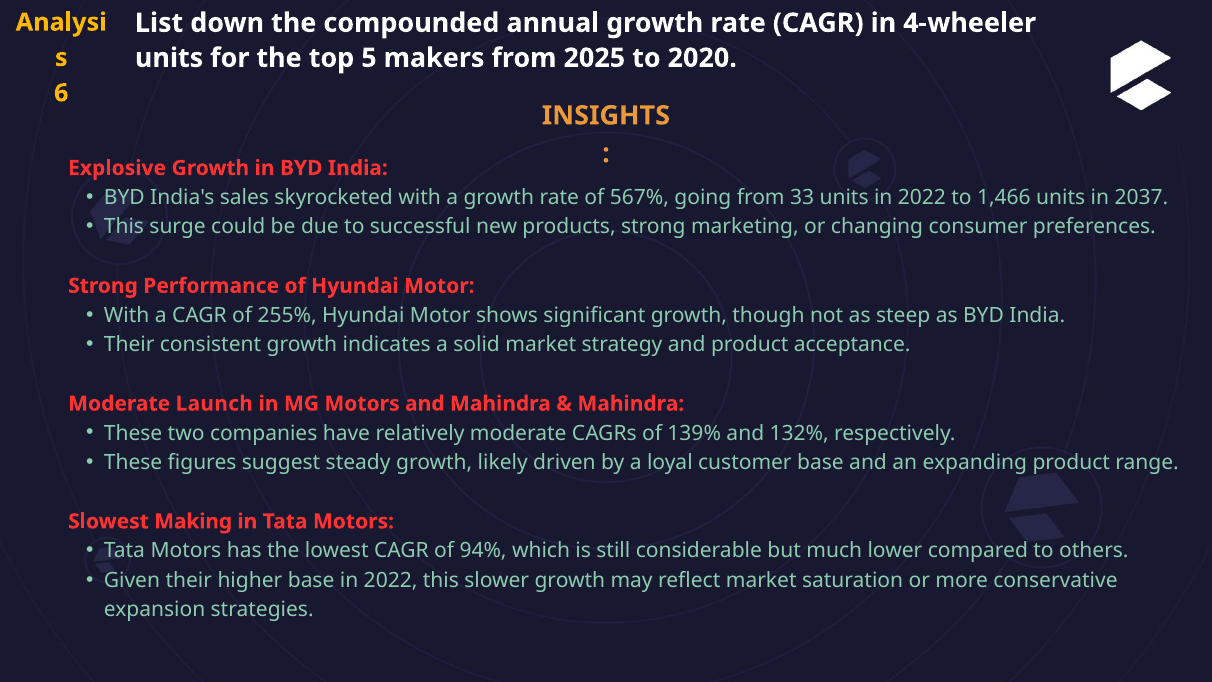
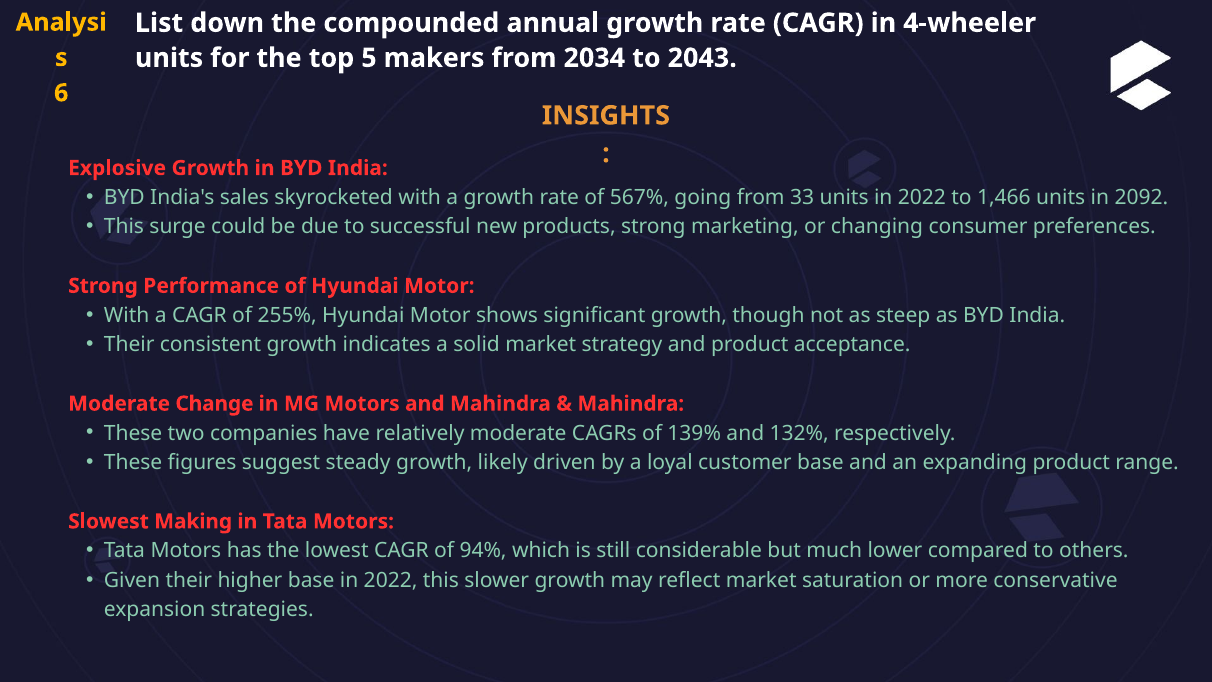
2025: 2025 -> 2034
2020: 2020 -> 2043
2037: 2037 -> 2092
Launch: Launch -> Change
